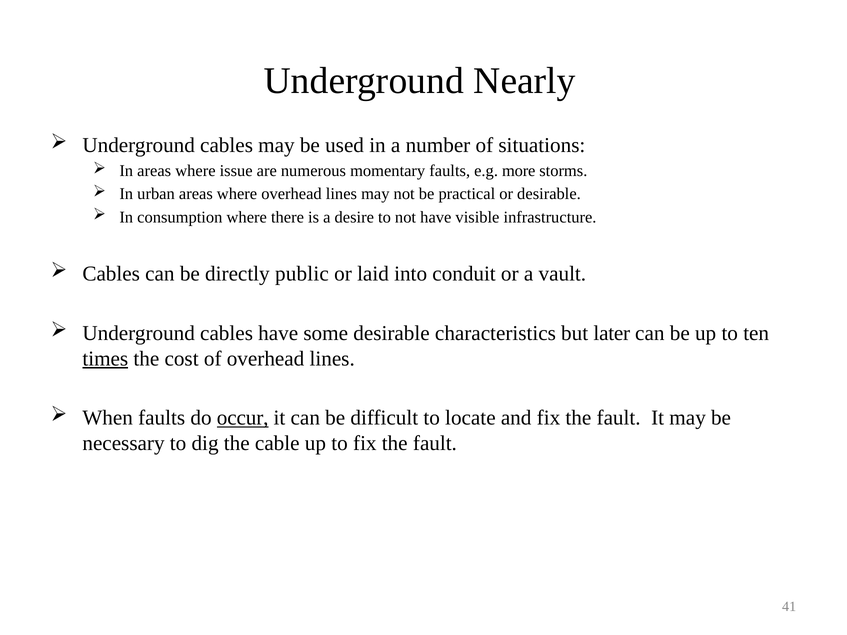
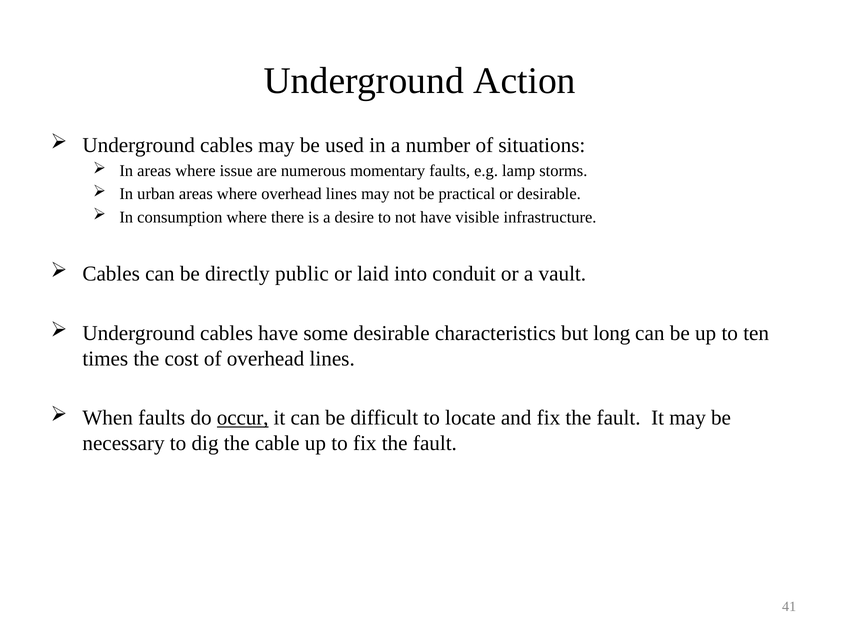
Nearly: Nearly -> Action
more: more -> lamp
later: later -> long
times underline: present -> none
